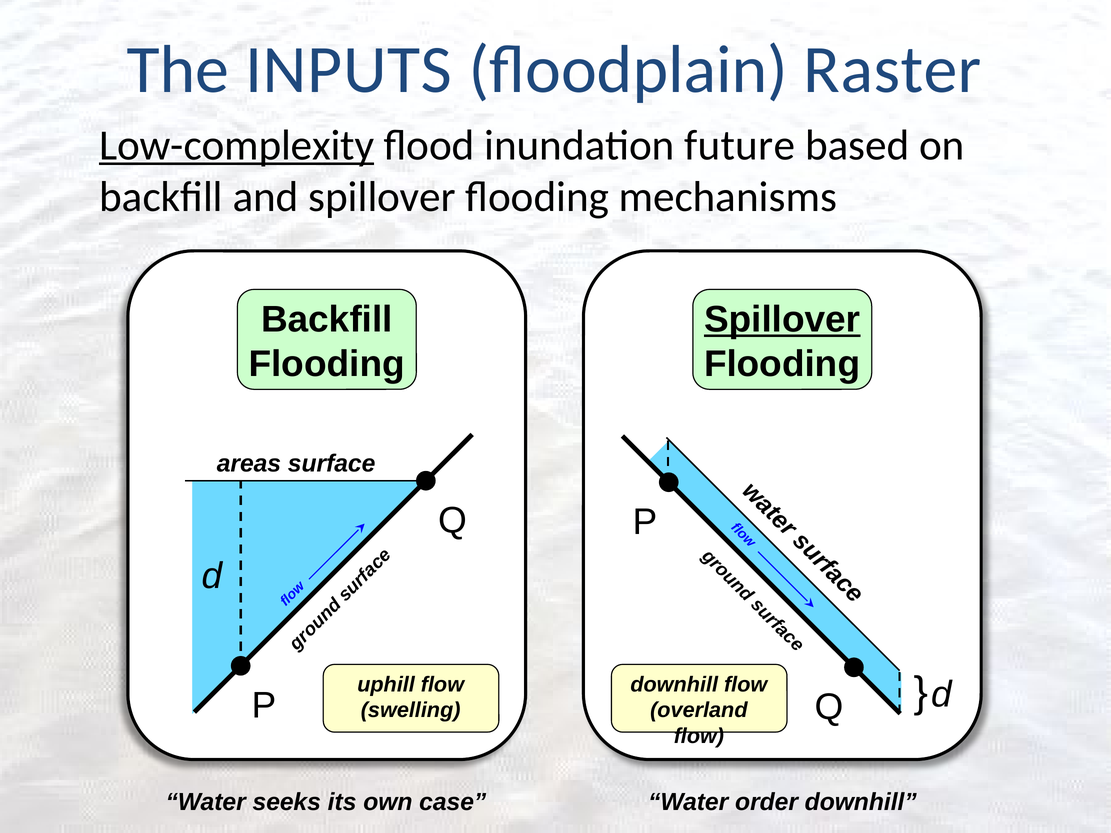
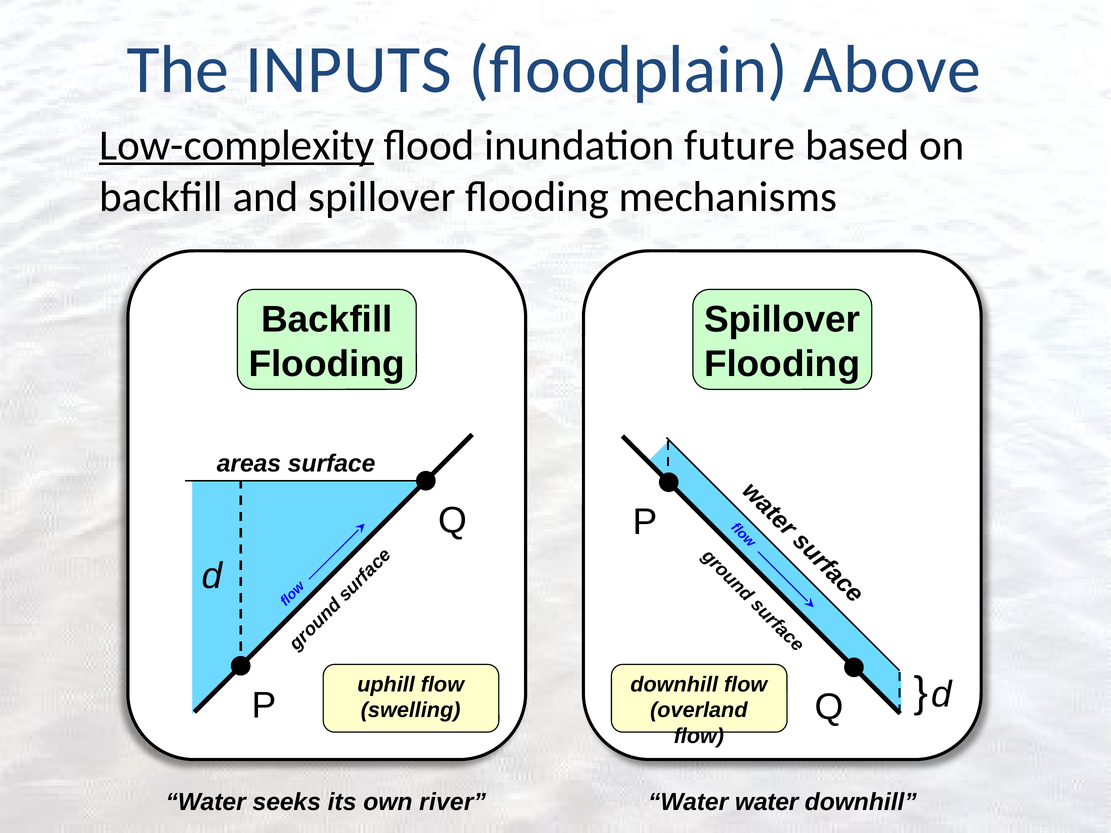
Raster: Raster -> Above
Spillover at (782, 320) underline: present -> none
case: case -> river
Water order: order -> water
